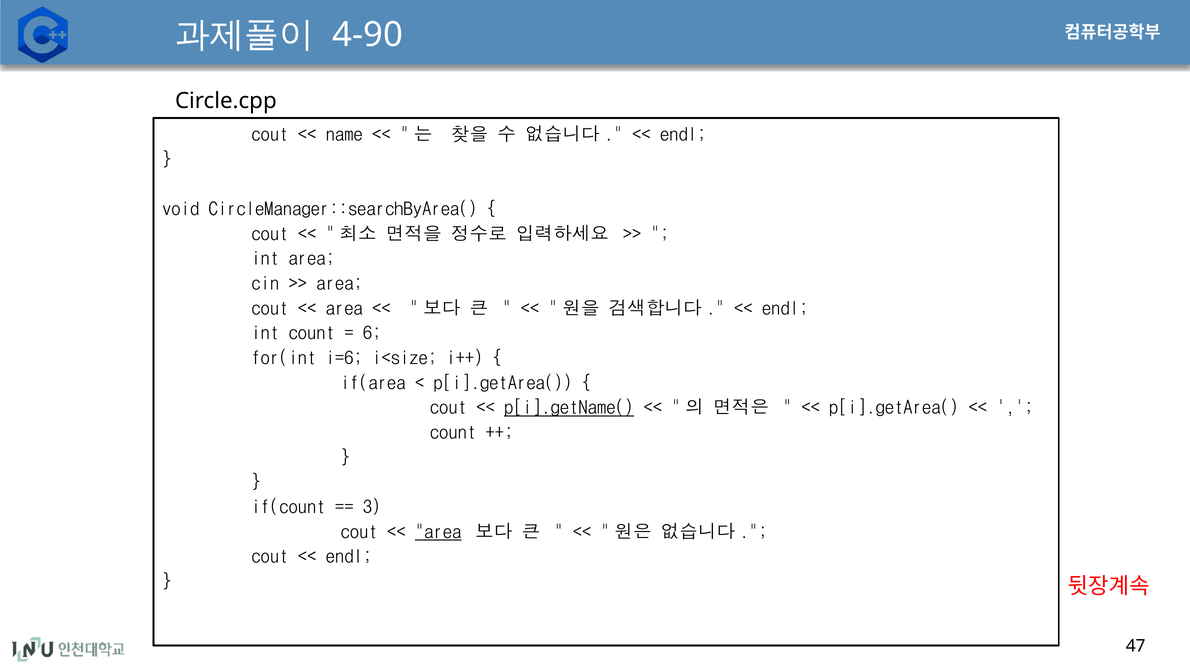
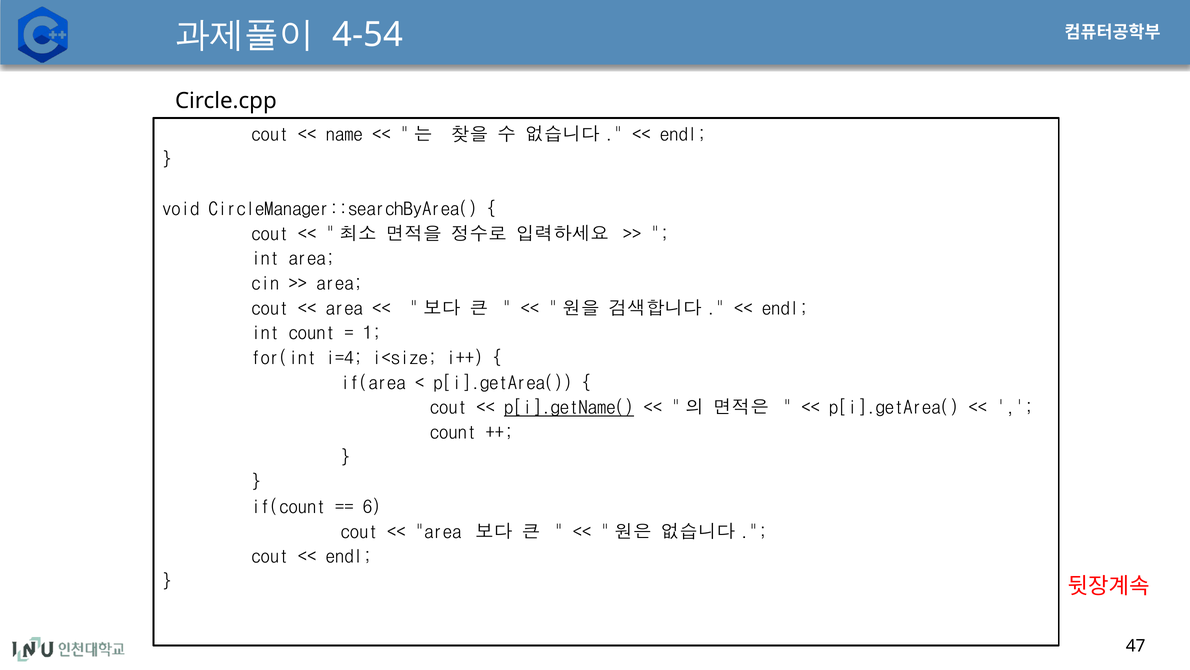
4-90: 4-90 -> 4-54
6: 6 -> 1
i=6: i=6 -> i=4
3: 3 -> 6
area at (438, 531) underline: present -> none
